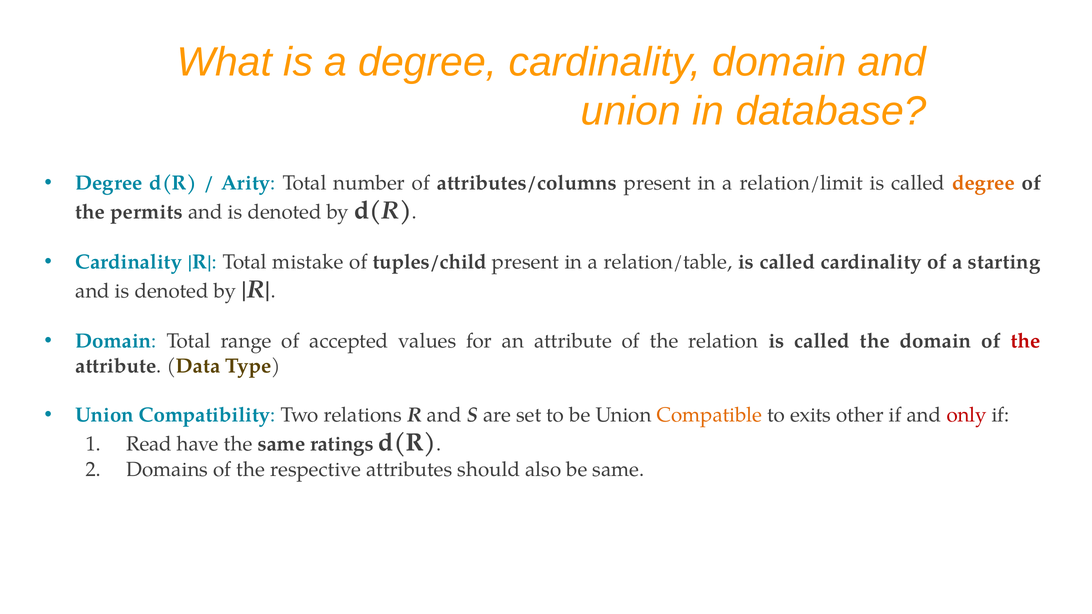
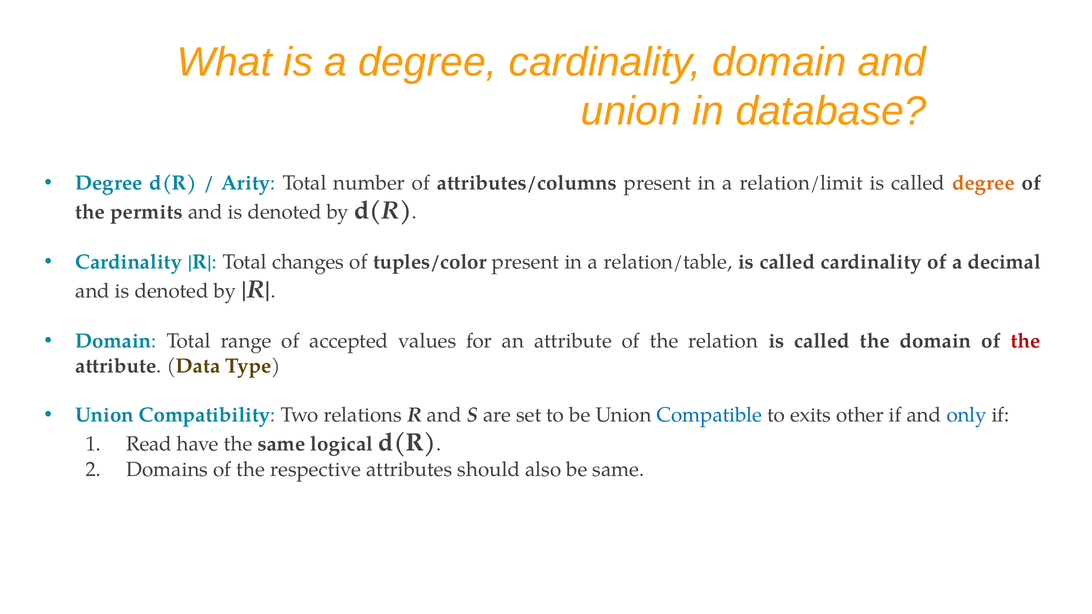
mistake: mistake -> changes
tuples/child: tuples/child -> tuples/color
starting: starting -> decimal
Compatible colour: orange -> blue
only colour: red -> blue
ratings: ratings -> logical
